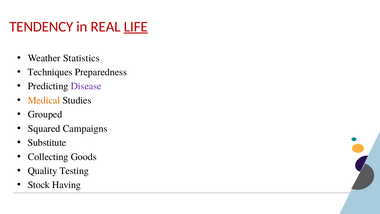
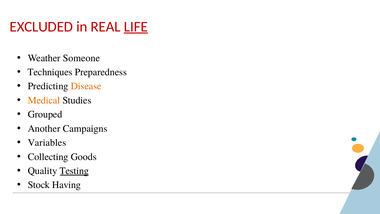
TENDENCY: TENDENCY -> EXCLUDED
Statistics: Statistics -> Someone
Disease colour: purple -> orange
Squared: Squared -> Another
Substitute: Substitute -> Variables
Testing underline: none -> present
